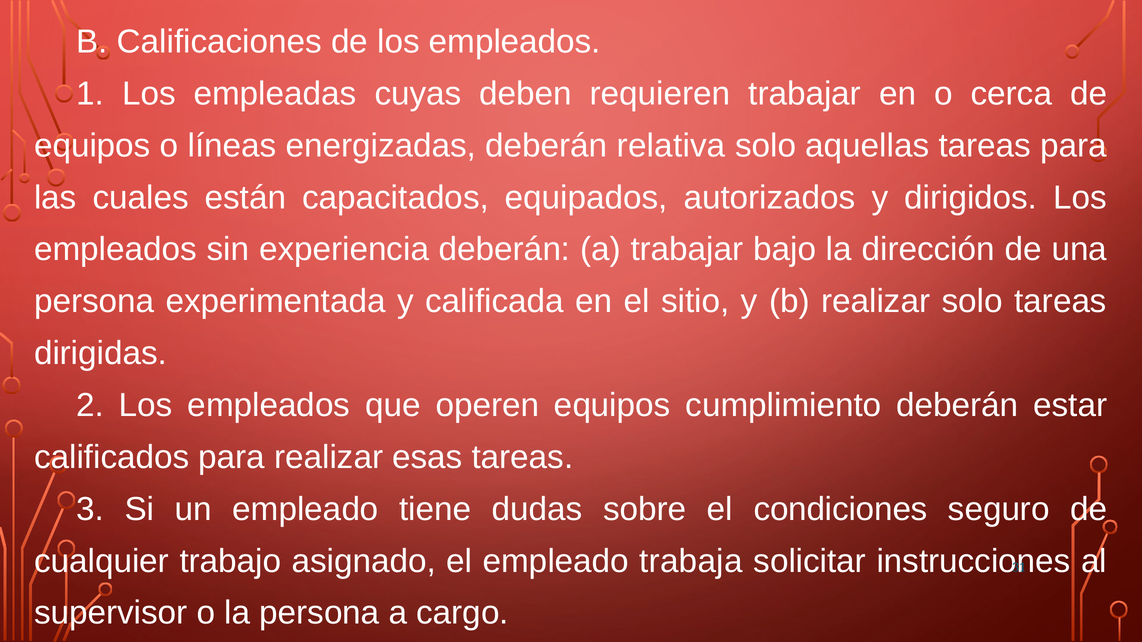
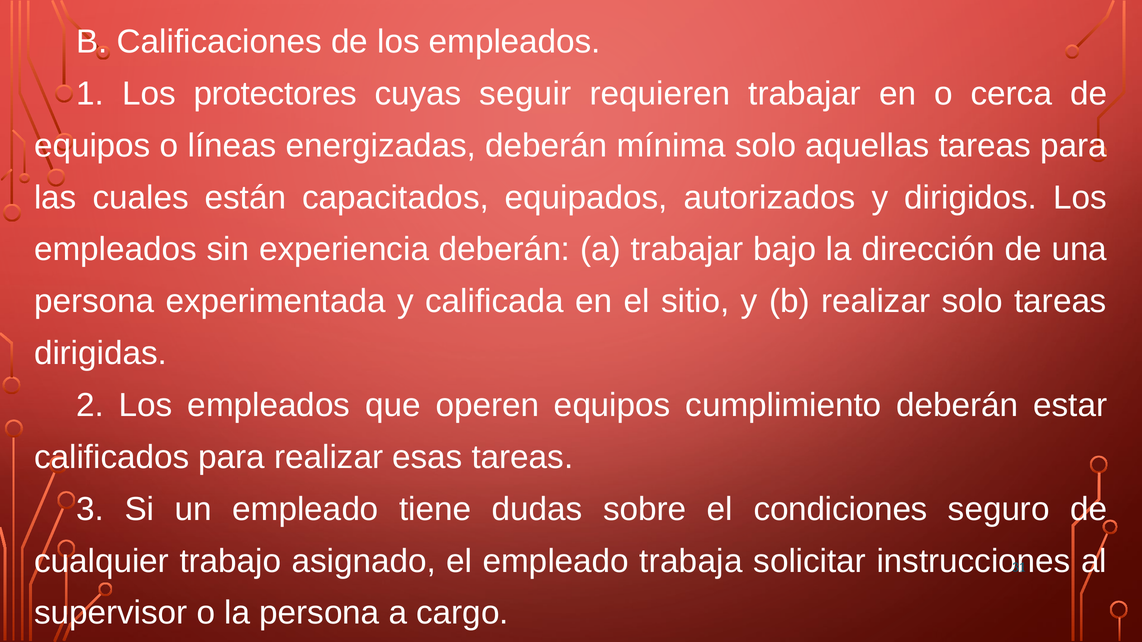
empleadas: empleadas -> protectores
deben: deben -> seguir
relativa: relativa -> mínima
